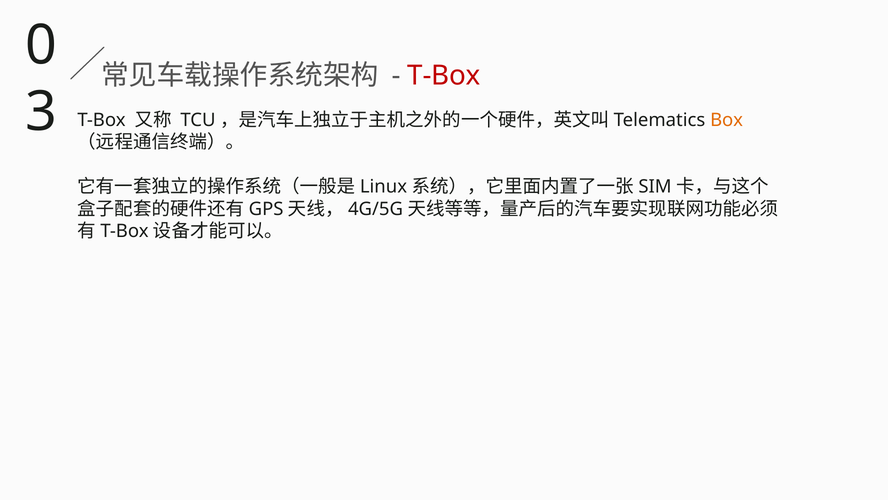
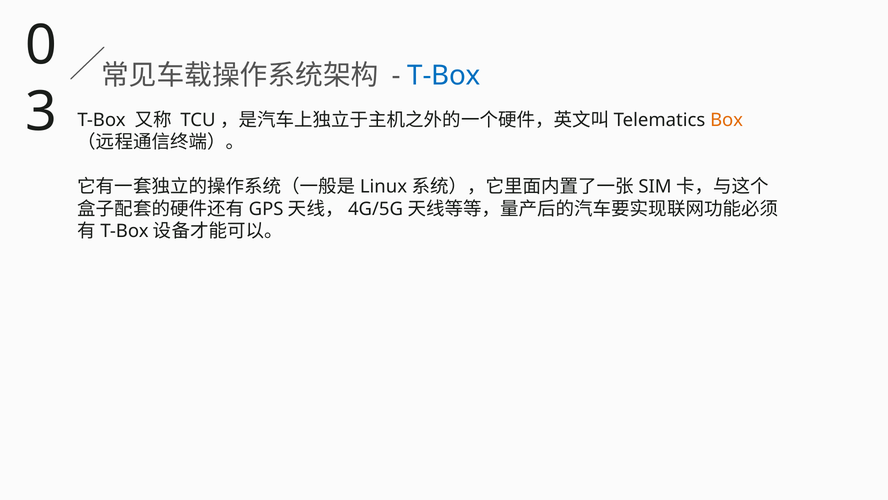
T-Box at (444, 76) colour: red -> blue
